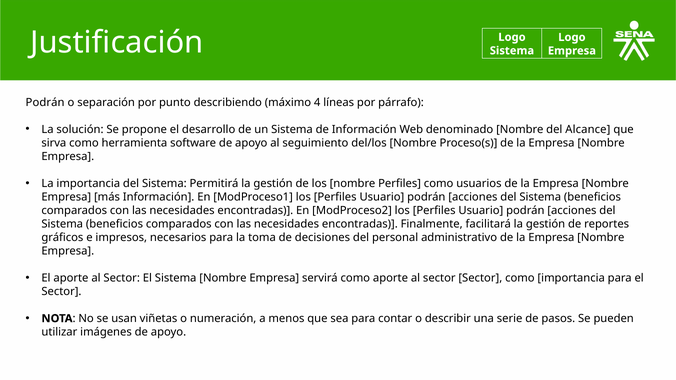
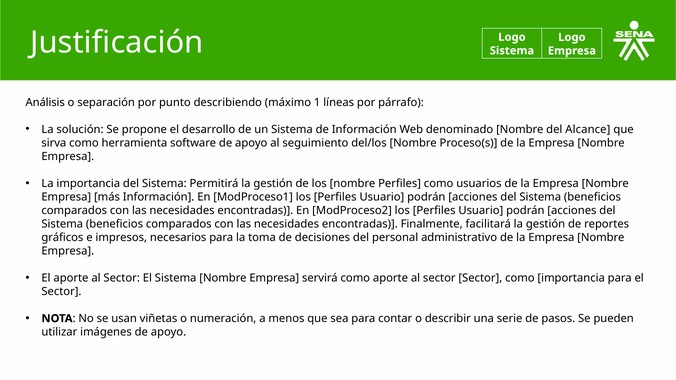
Podrán at (45, 102): Podrán -> Análisis
4: 4 -> 1
